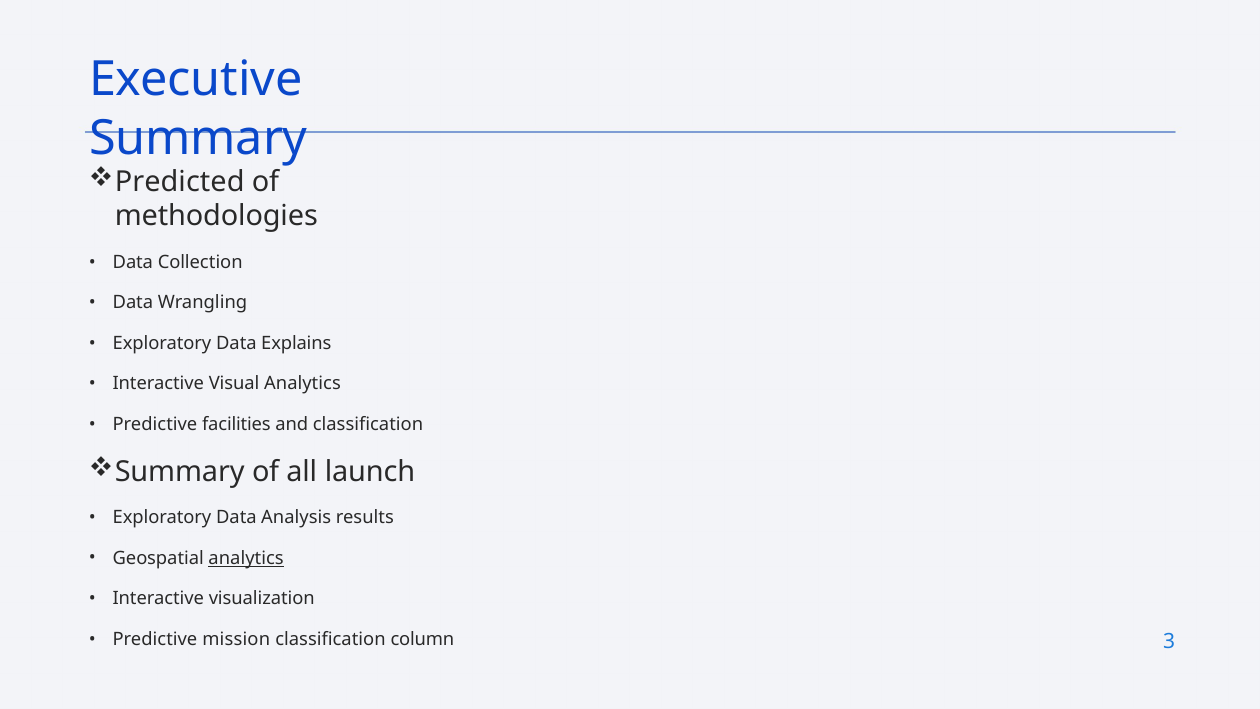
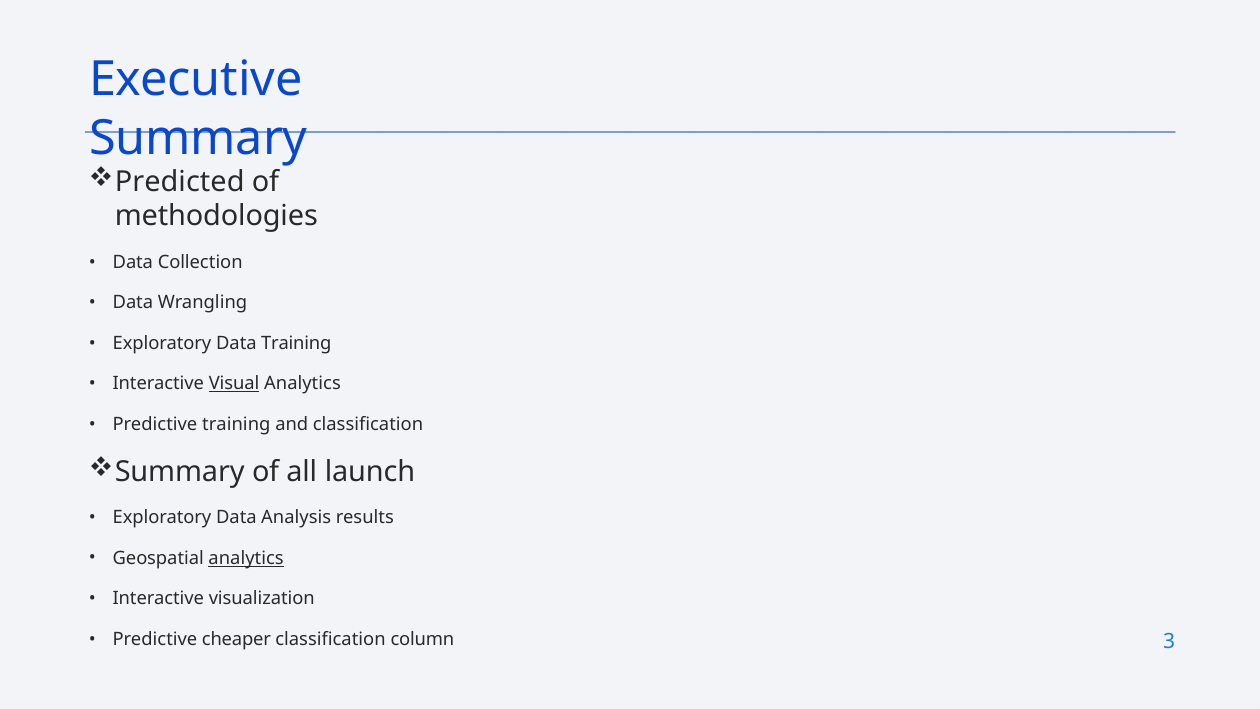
Data Explains: Explains -> Training
Visual underline: none -> present
Predictive facilities: facilities -> training
mission: mission -> cheaper
